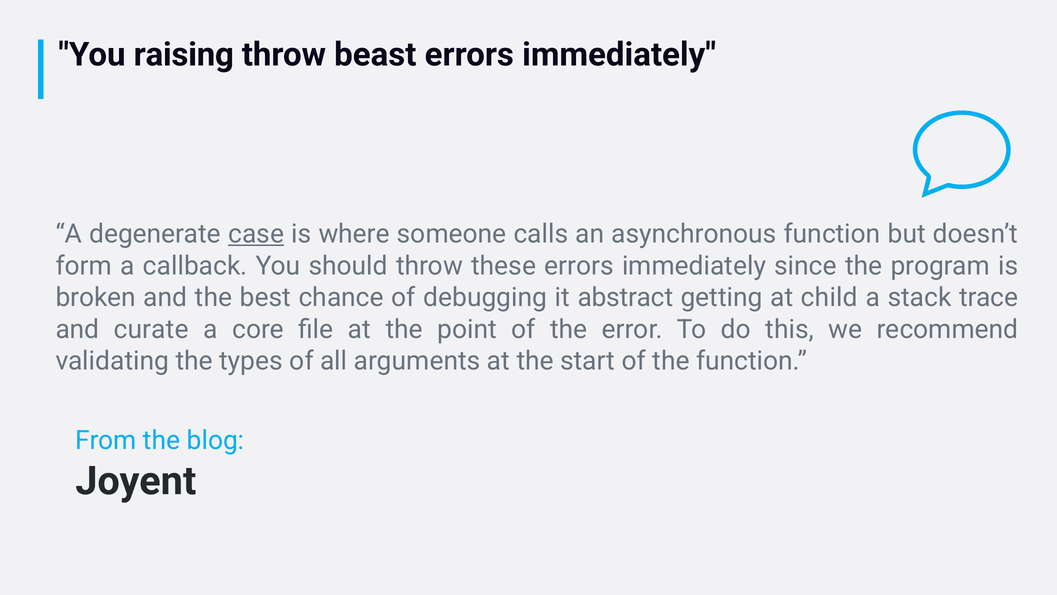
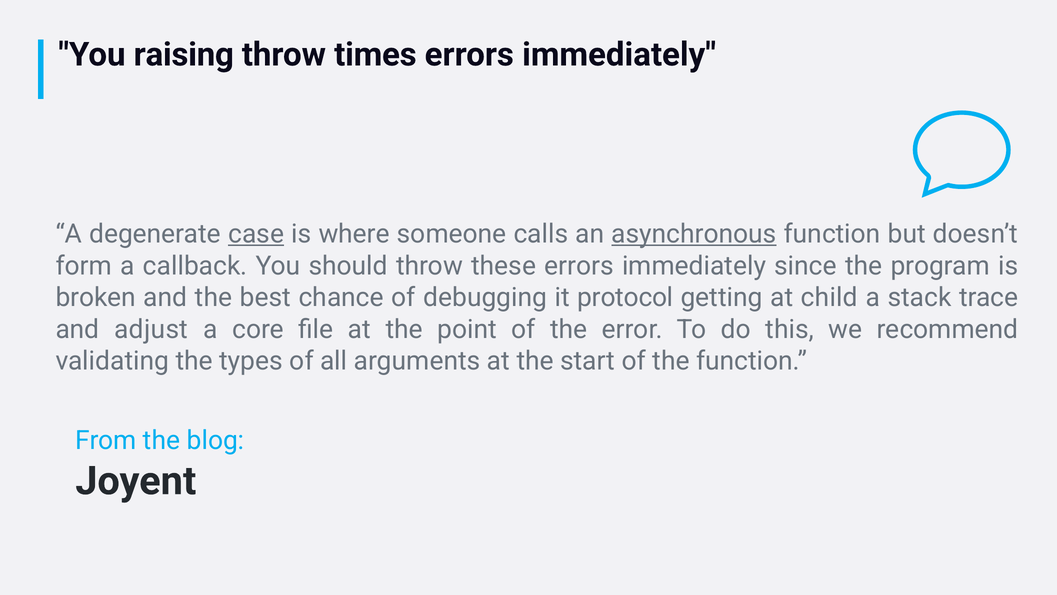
beast: beast -> times
asynchronous underline: none -> present
abstract: abstract -> protocol
curate: curate -> adjust
